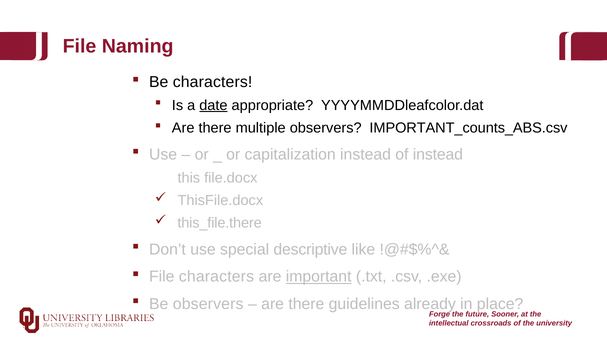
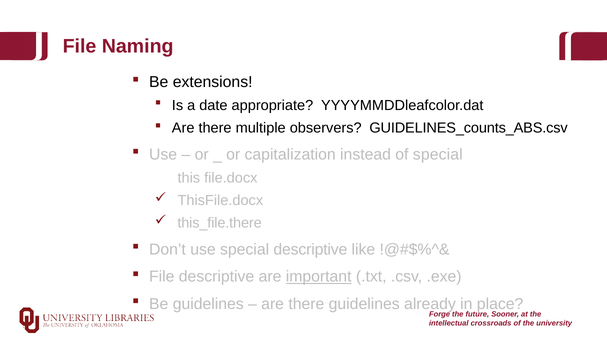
Be characters: characters -> extensions
date underline: present -> none
IMPORTANT_counts_ABS.csv: IMPORTANT_counts_ABS.csv -> GUIDELINES_counts_ABS.csv
of instead: instead -> special
File characters: characters -> descriptive
Be observers: observers -> guidelines
